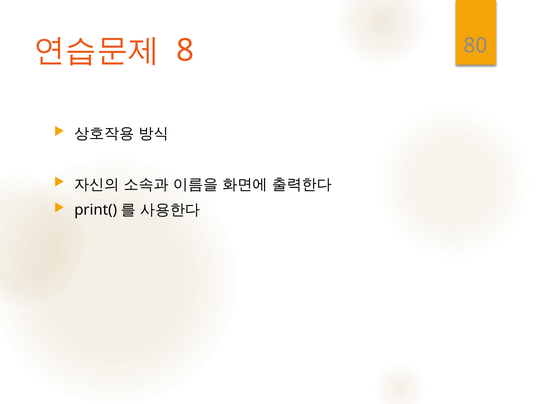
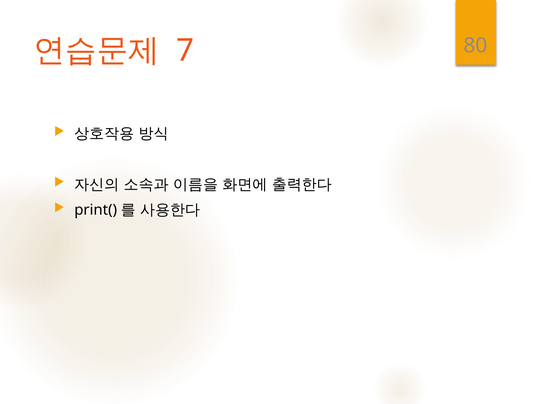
8: 8 -> 7
